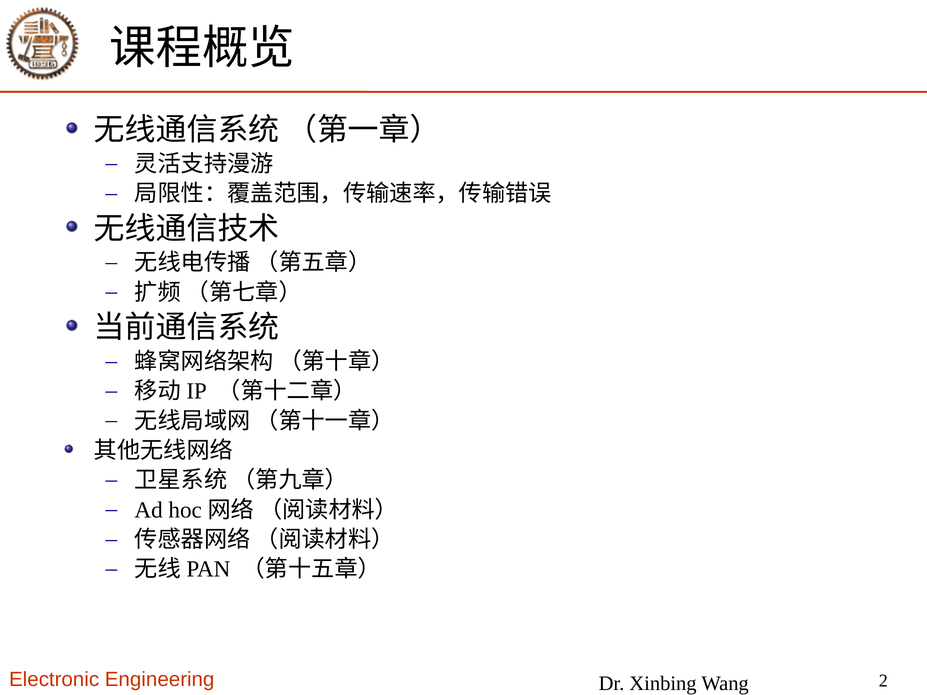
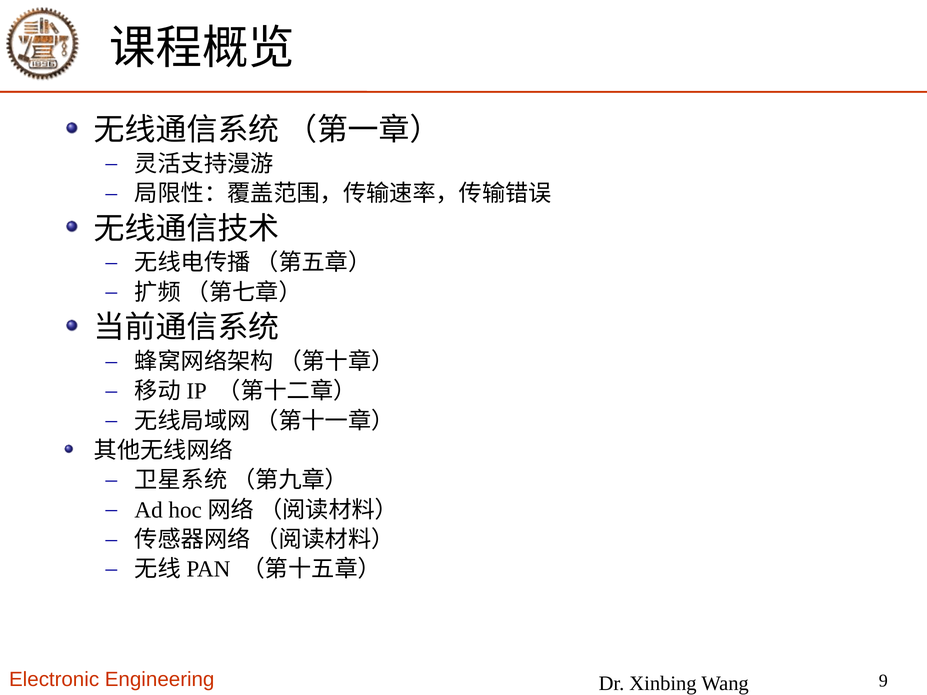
2: 2 -> 9
